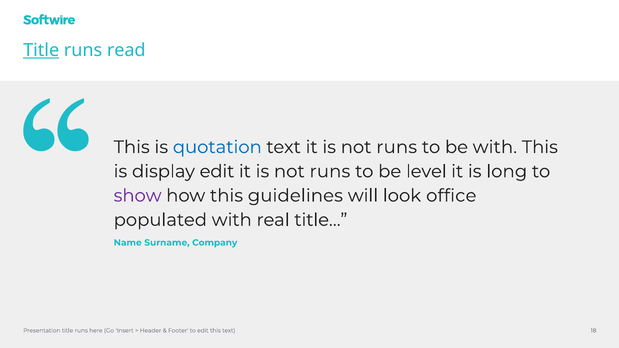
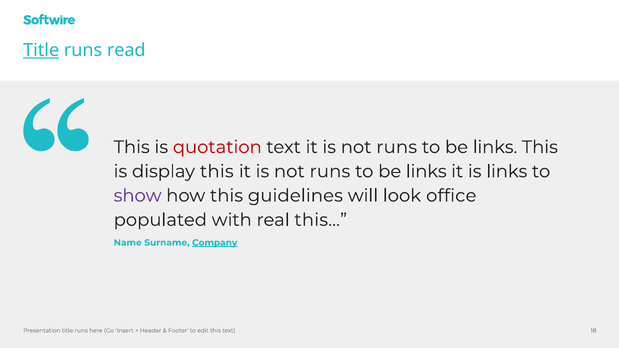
quotation colour: blue -> red
with at (495, 147): with -> links
display edit: edit -> this
level at (426, 171): level -> links
is long: long -> links
title…: title… -> this…
Company underline: none -> present
